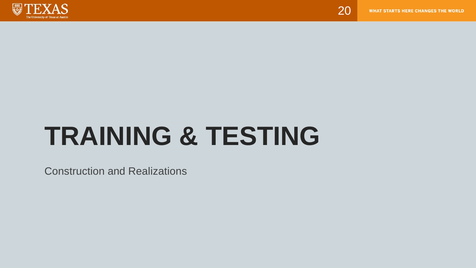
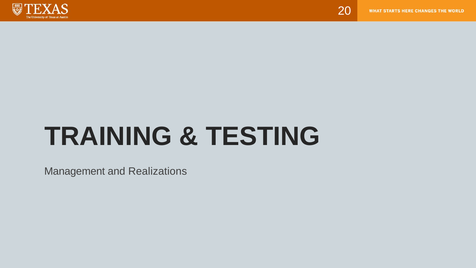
Construction: Construction -> Management
